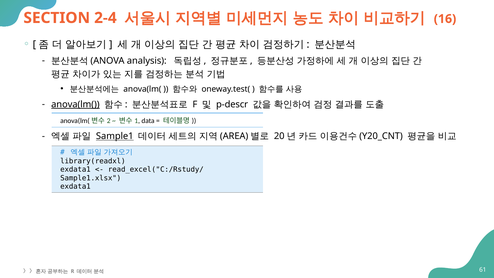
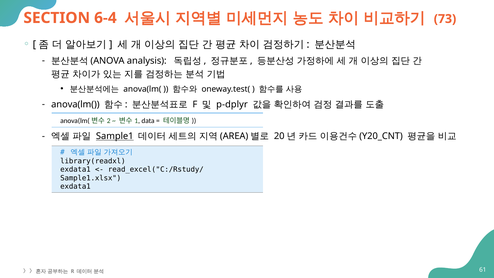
2-4: 2-4 -> 6-4
16: 16 -> 73
anova(lm( at (75, 104) underline: present -> none
p-descr: p-descr -> p-dplyr
